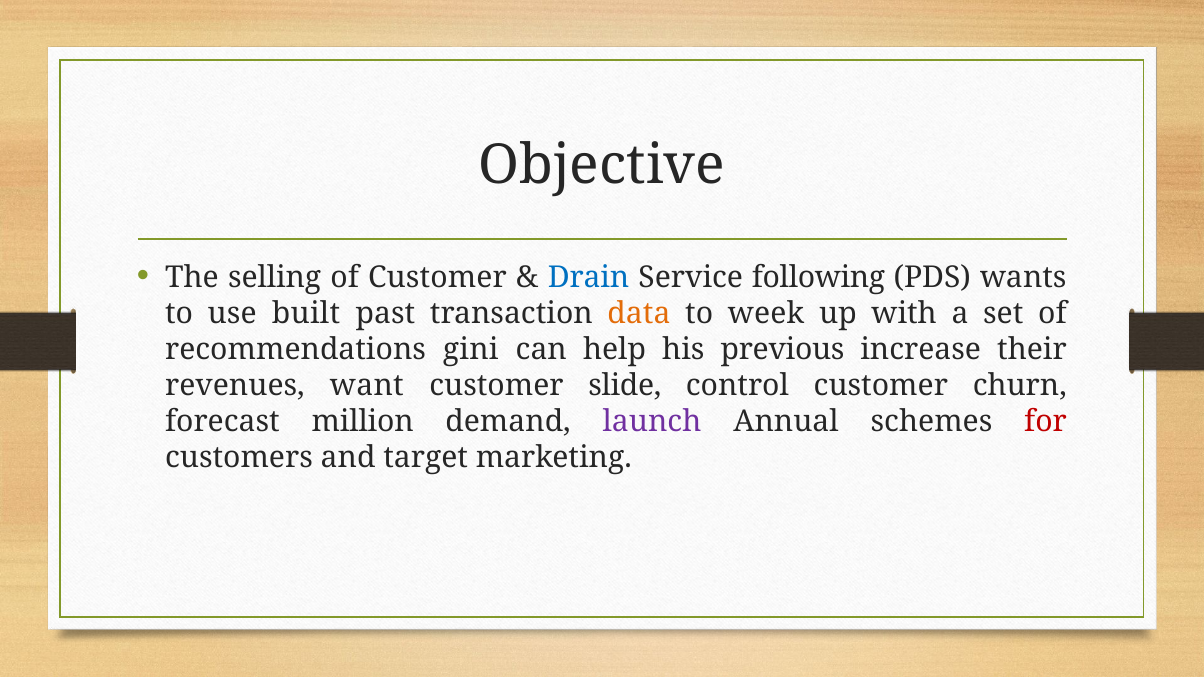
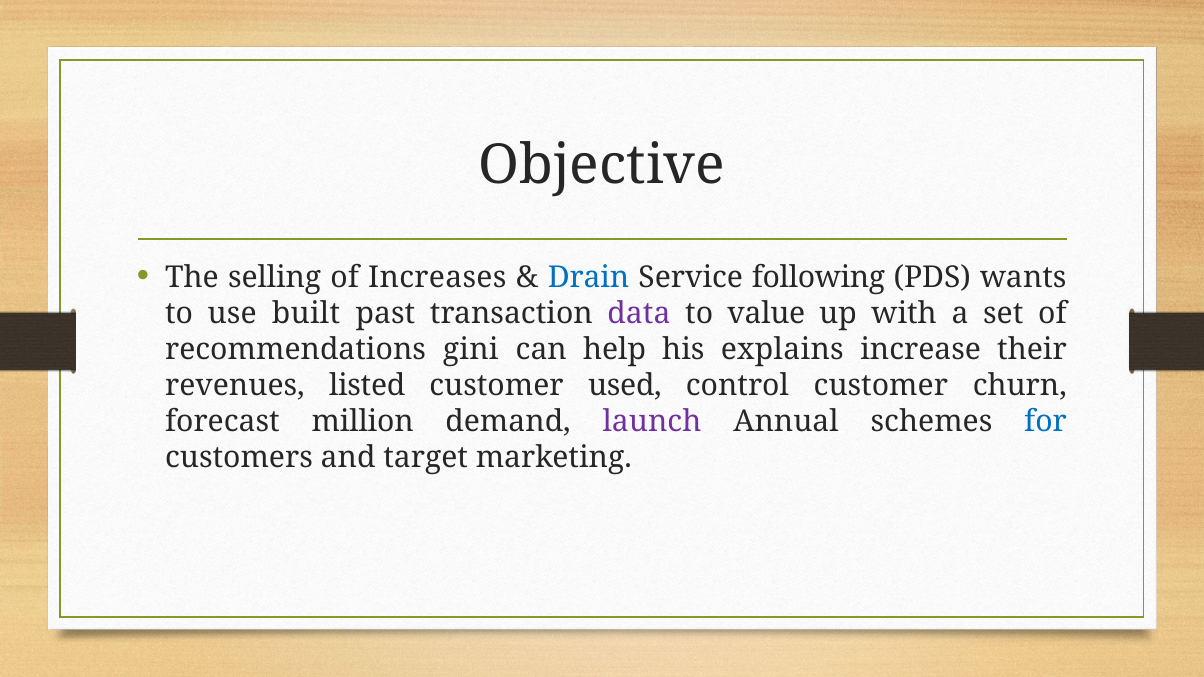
of Customer: Customer -> Increases
data colour: orange -> purple
week: week -> value
previous: previous -> explains
want: want -> listed
slide: slide -> used
for colour: red -> blue
